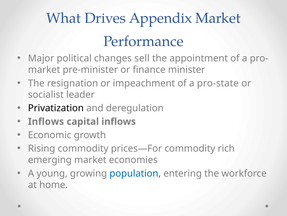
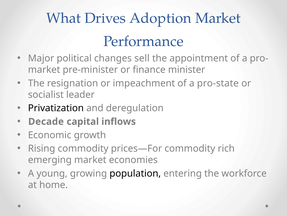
Appendix: Appendix -> Adoption
Inflows at (46, 121): Inflows -> Decade
population colour: blue -> black
